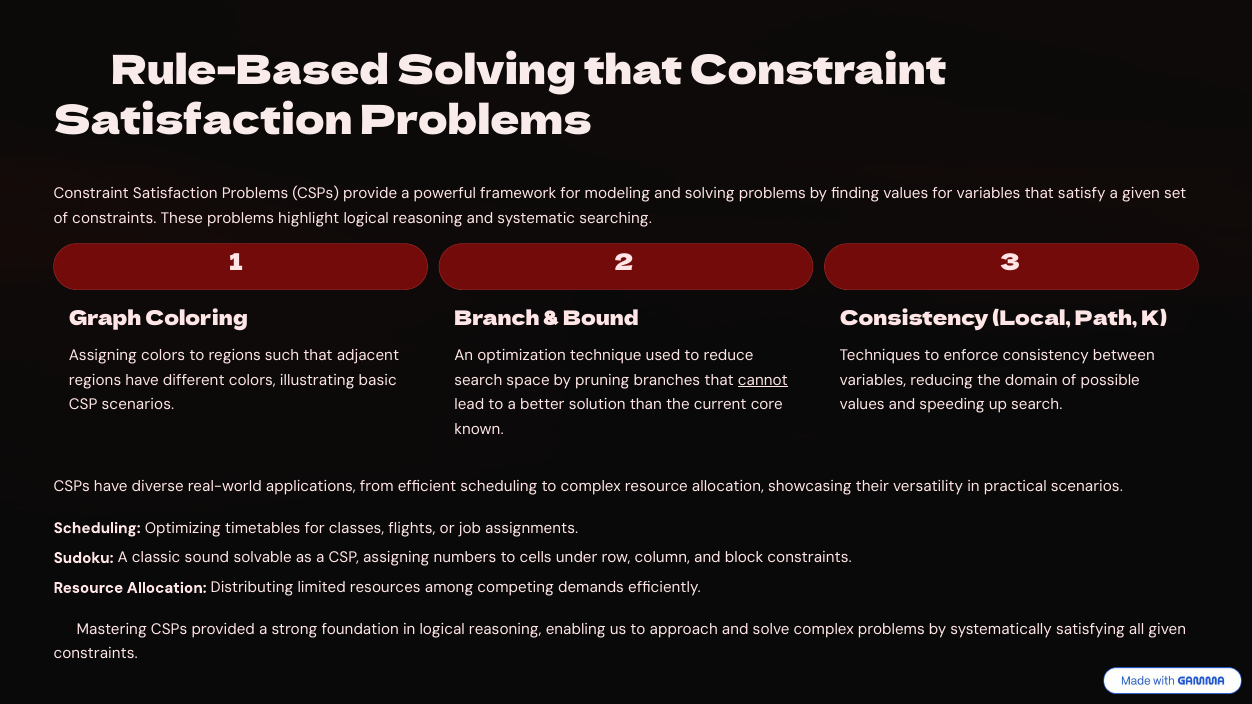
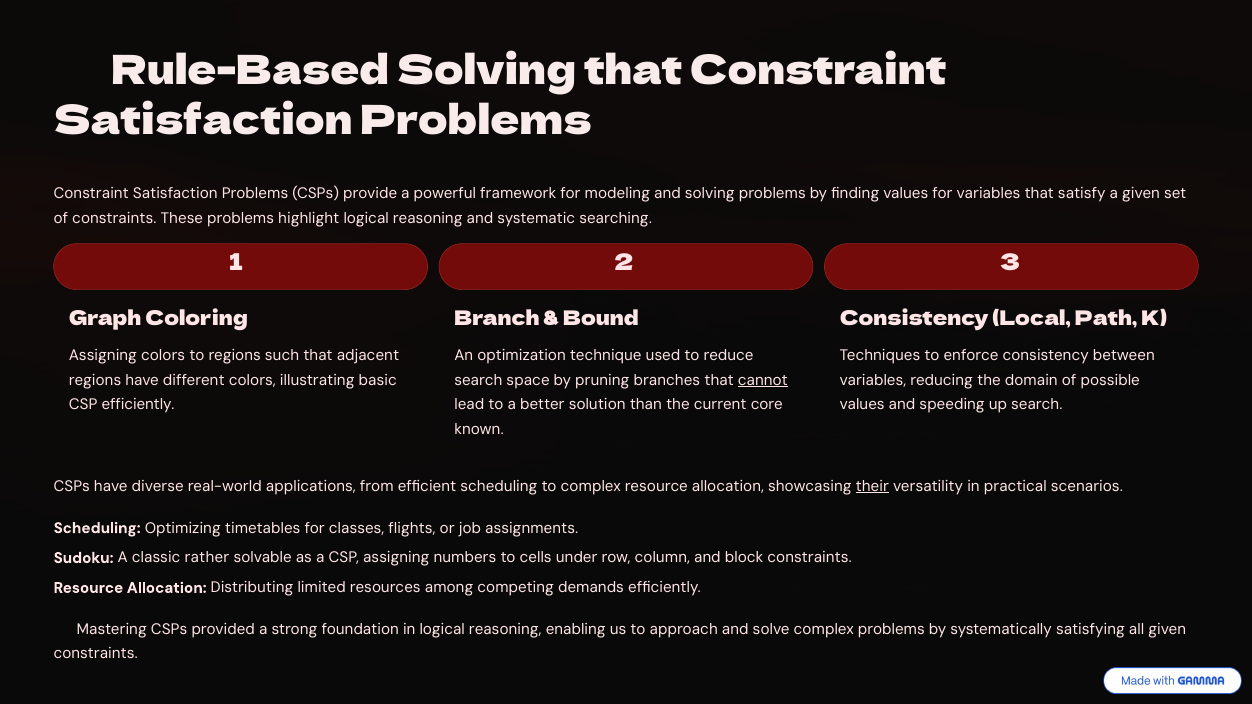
CSP scenarios: scenarios -> efficiently
their underline: none -> present
sound: sound -> rather
